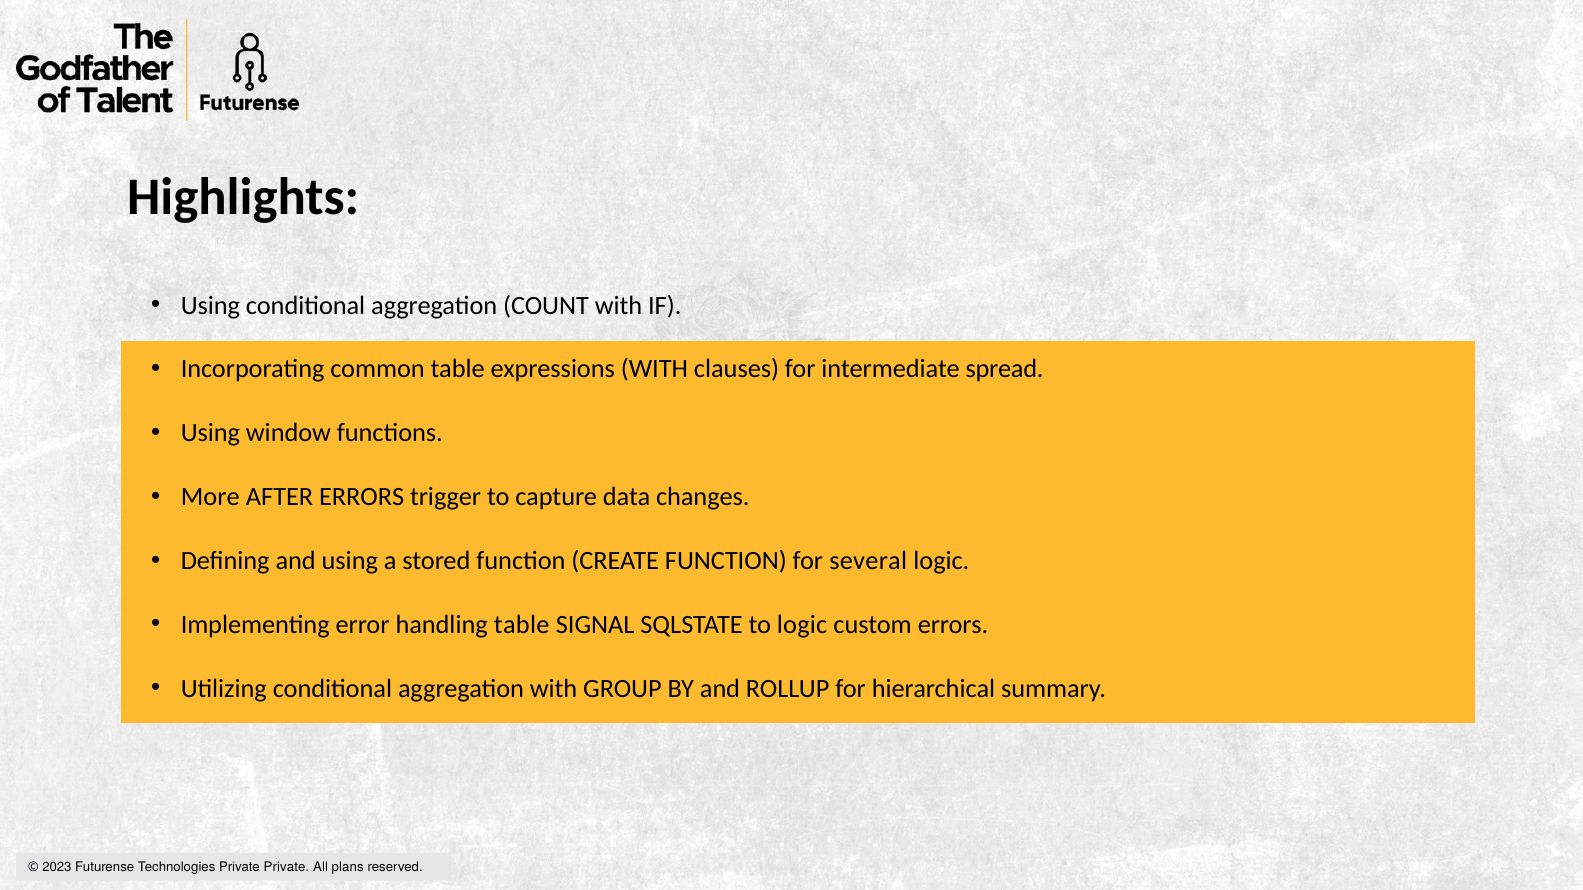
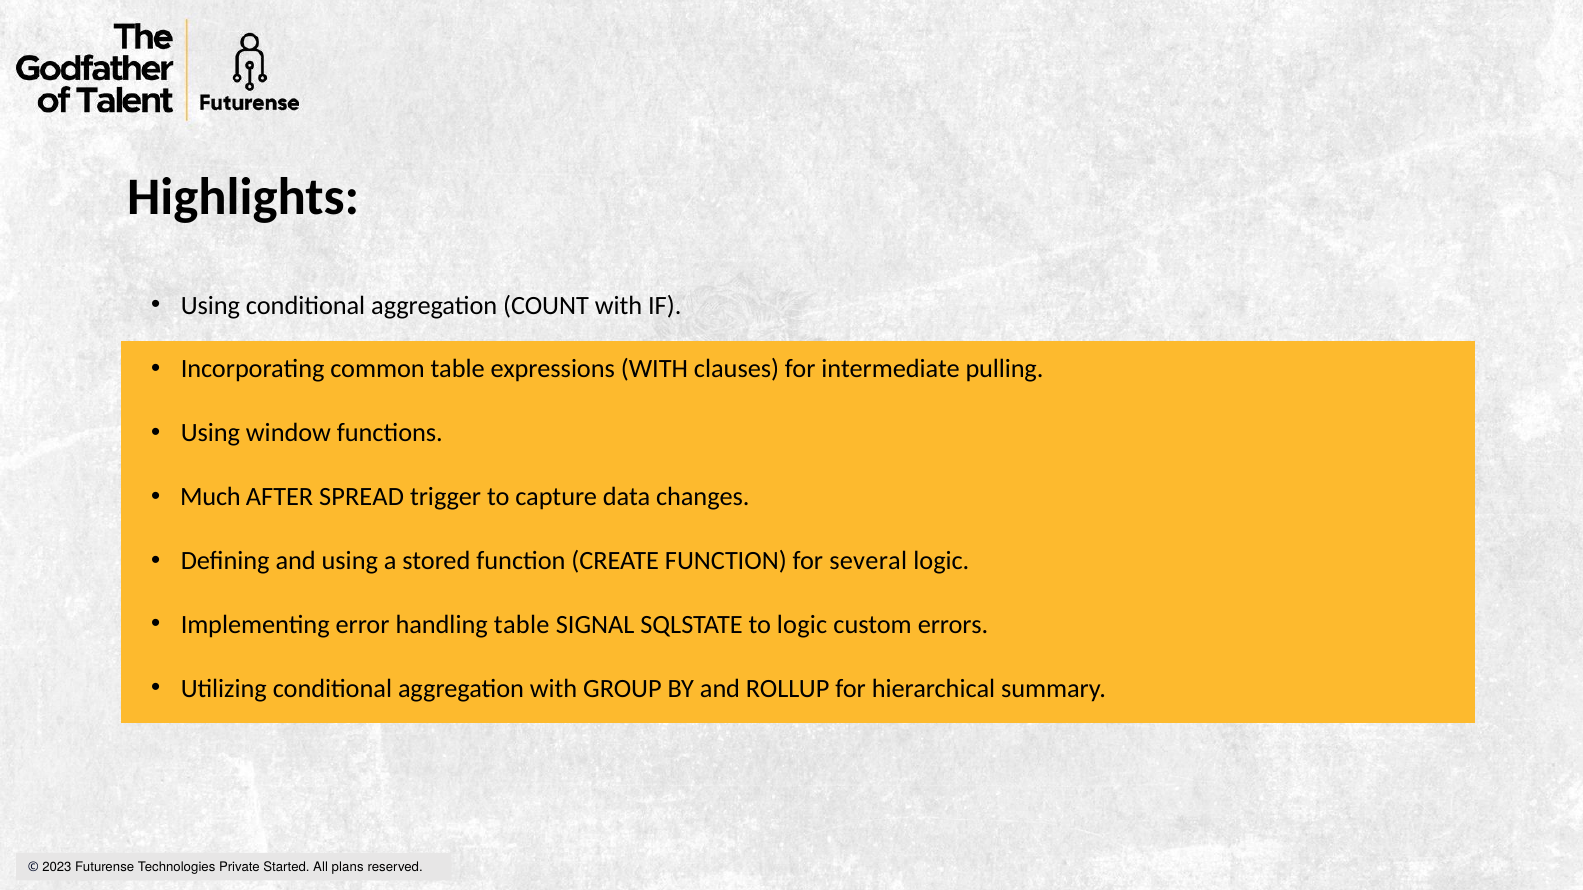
spread: spread -> pulling
More: More -> Much
AFTER ERRORS: ERRORS -> SPREAD
Private Private: Private -> Started
